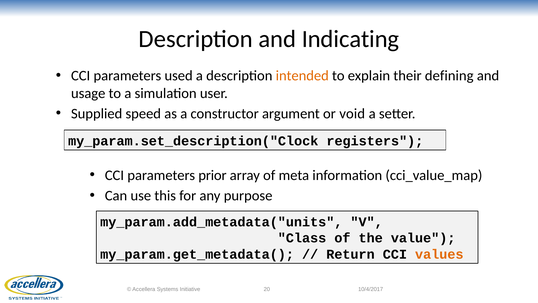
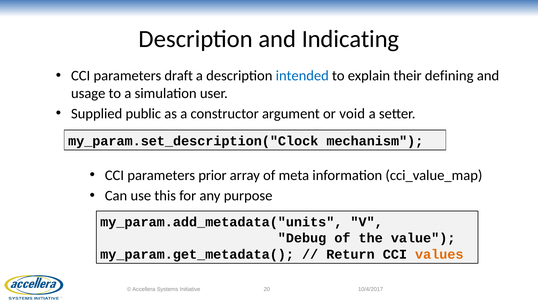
used: used -> draft
intended colour: orange -> blue
speed: speed -> public
registers: registers -> mechanism
Class: Class -> Debug
